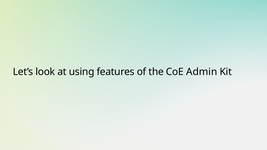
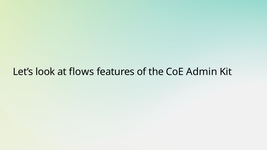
using: using -> flows
